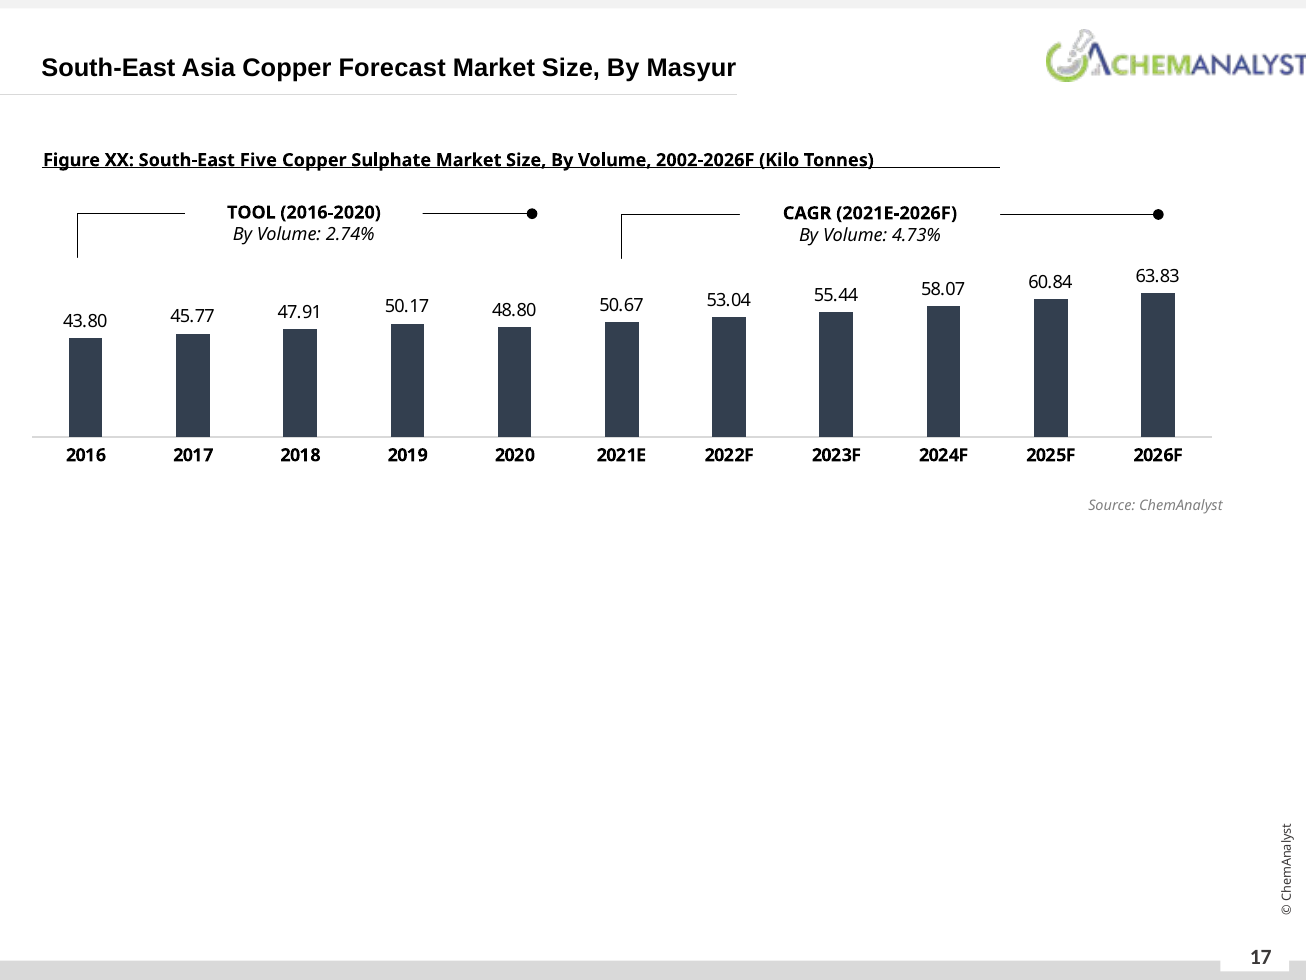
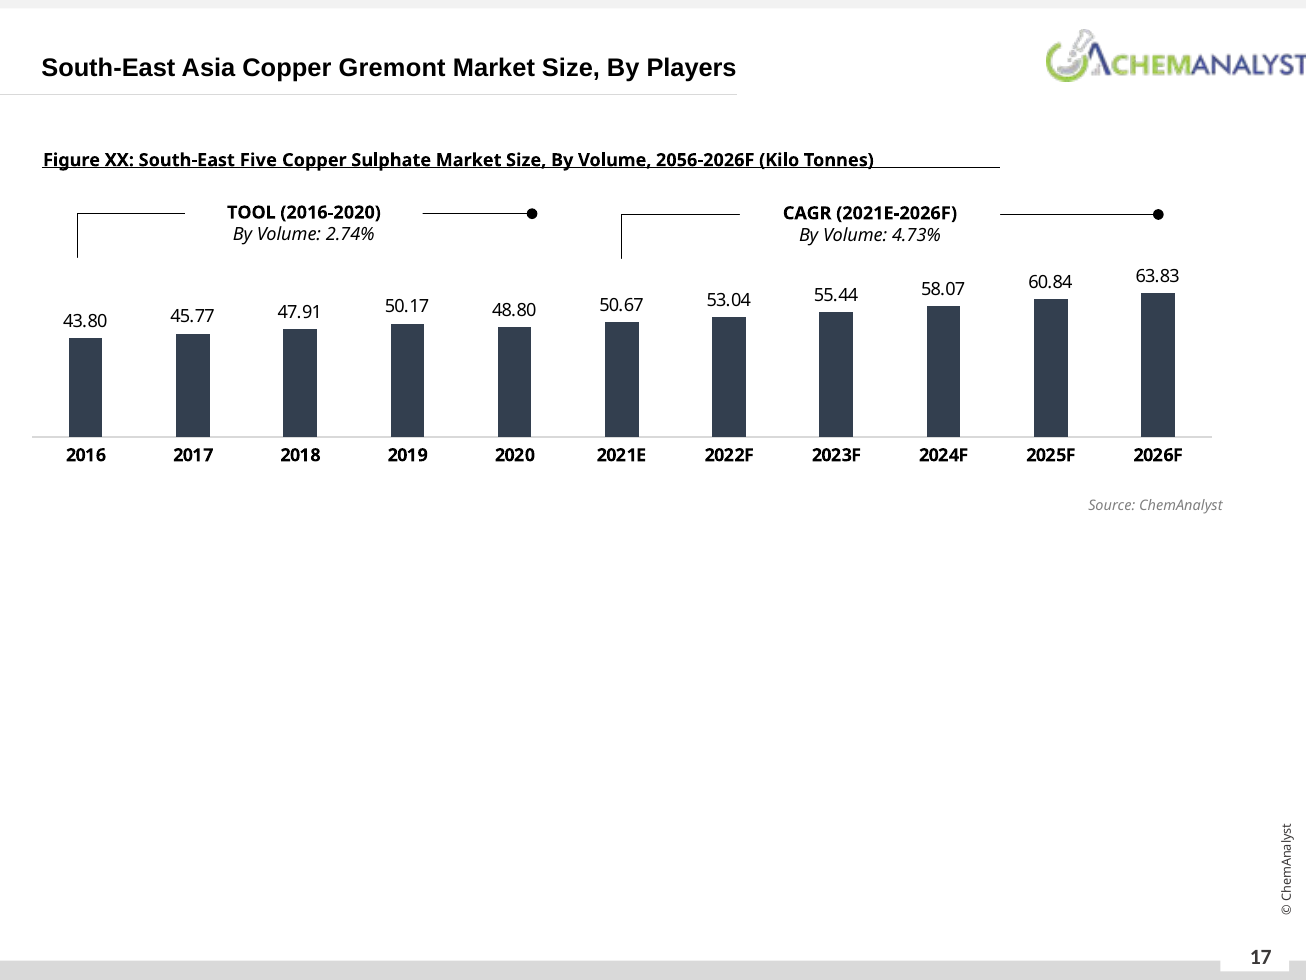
Forecast: Forecast -> Gremont
Masyur: Masyur -> Players
2002-2026F: 2002-2026F -> 2056-2026F
